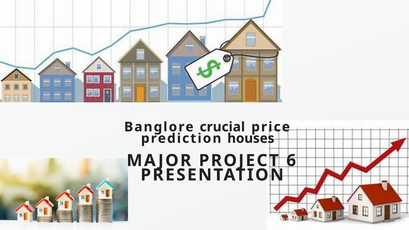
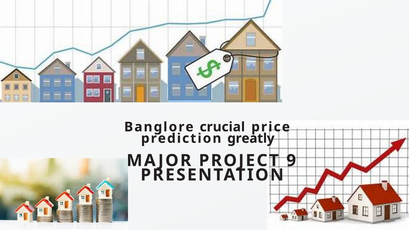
houses: houses -> greatly
6: 6 -> 9
